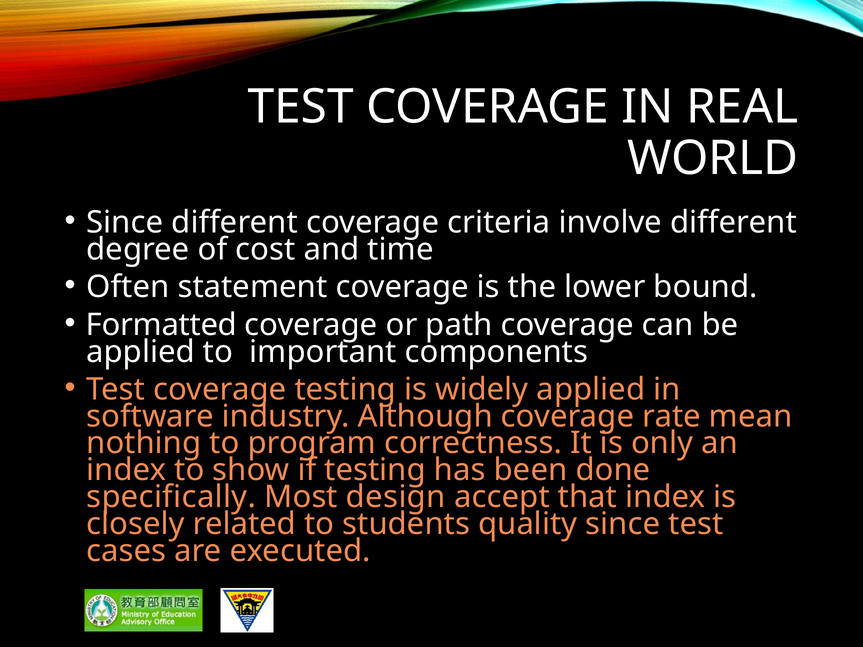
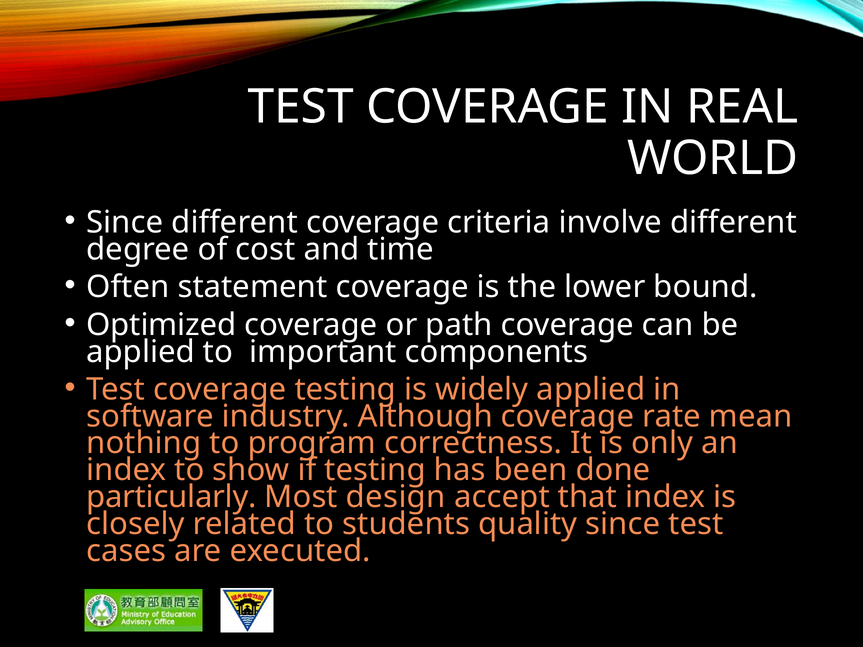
Formatted: Formatted -> Optimized
specifically: specifically -> particularly
